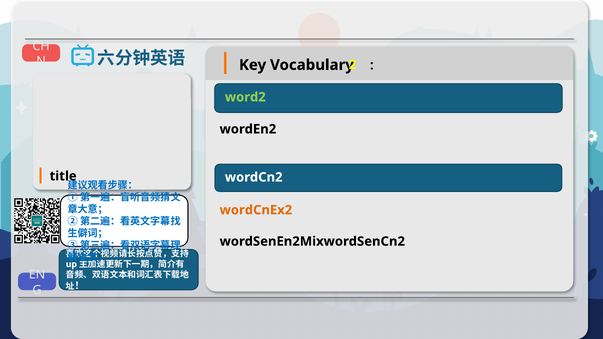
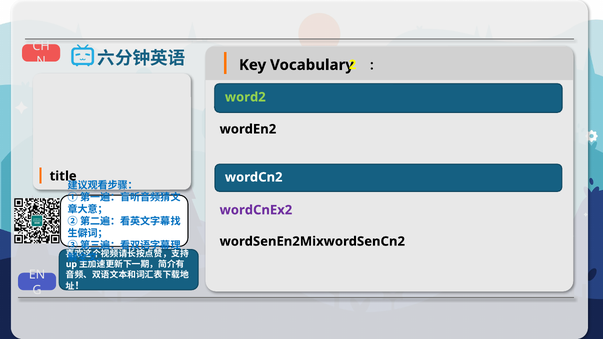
wordCnEx2 colour: orange -> purple
